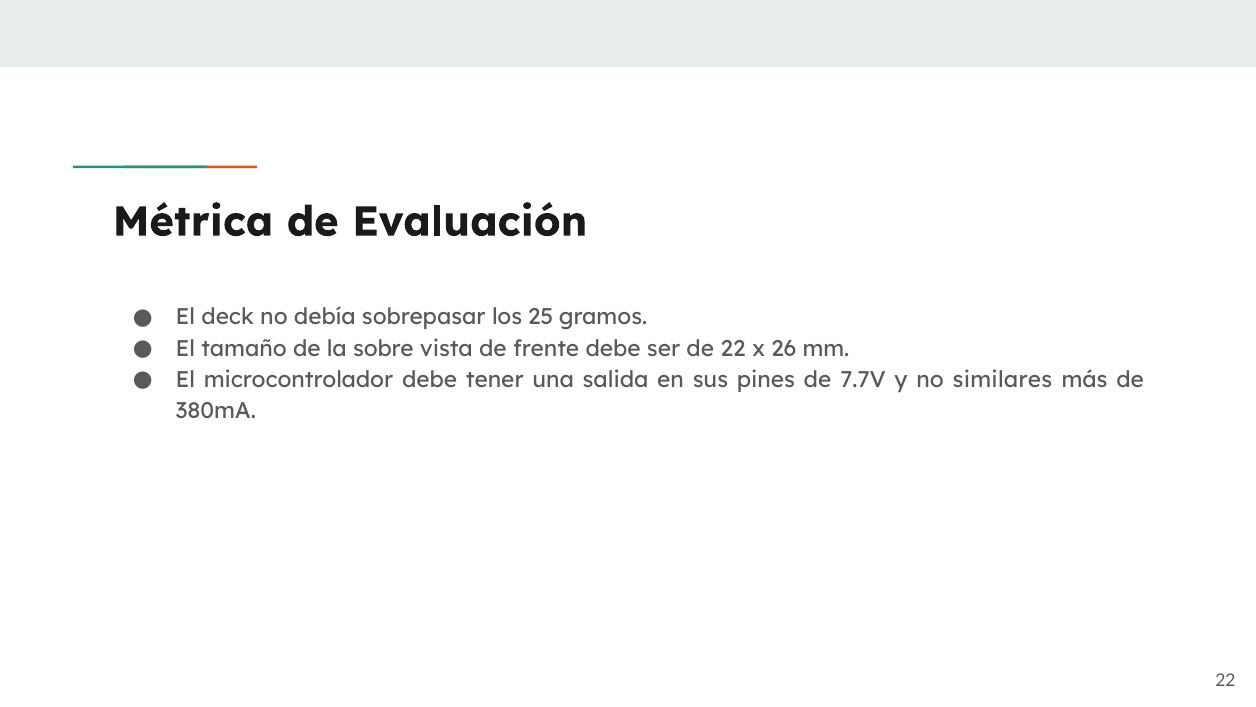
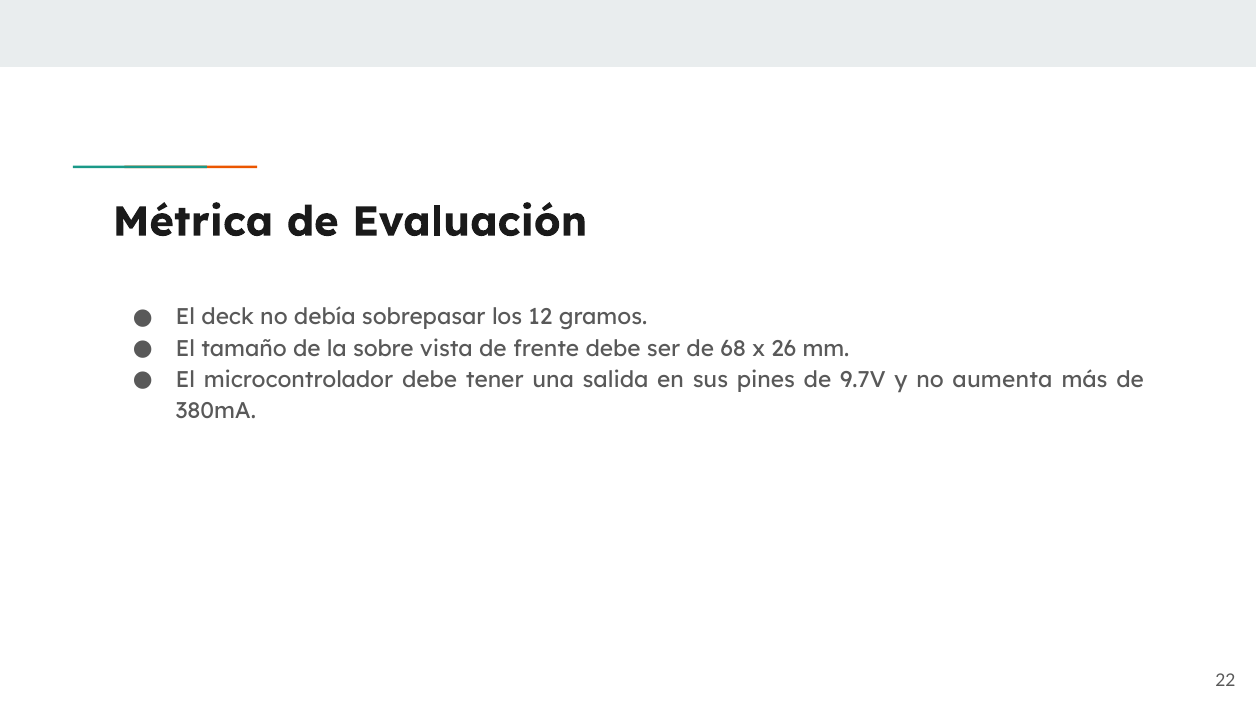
25: 25 -> 12
de 22: 22 -> 68
7.7V: 7.7V -> 9.7V
similares: similares -> aumenta
